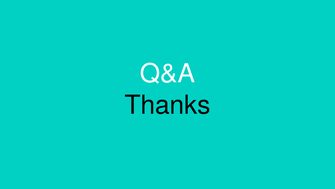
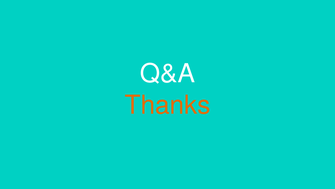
Thanks colour: black -> orange
